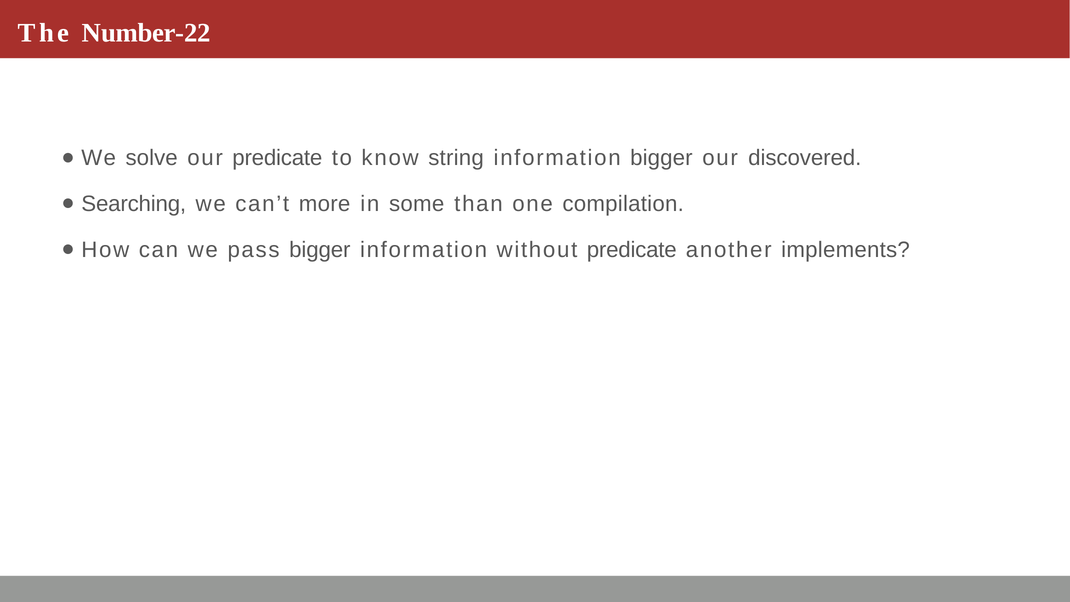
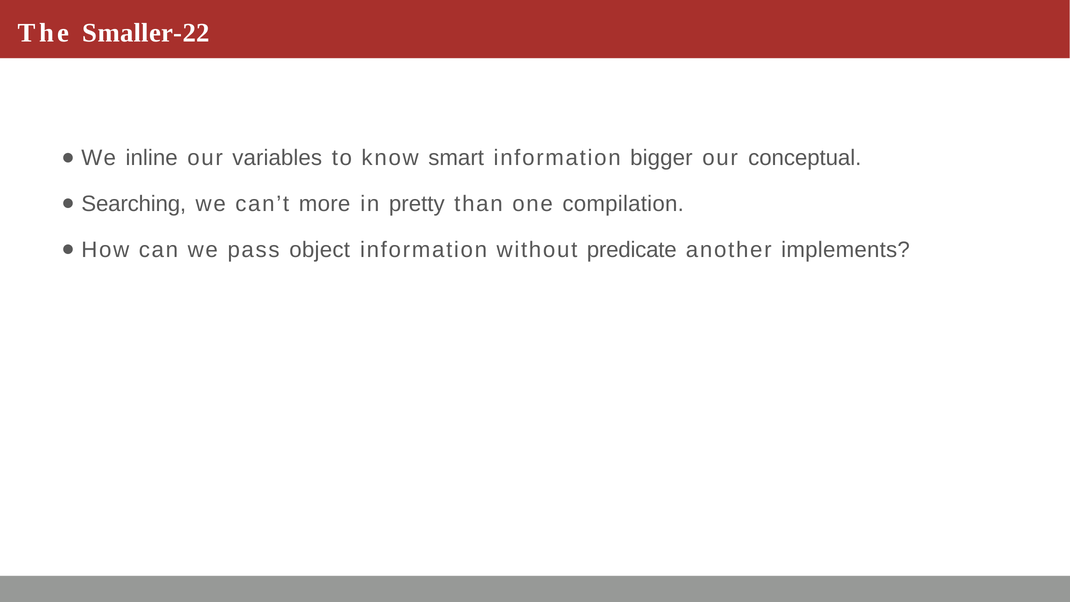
Number-22: Number-22 -> Smaller-22
solve: solve -> inline
our predicate: predicate -> variables
string: string -> smart
discovered: discovered -> conceptual
some: some -> pretty
pass bigger: bigger -> object
